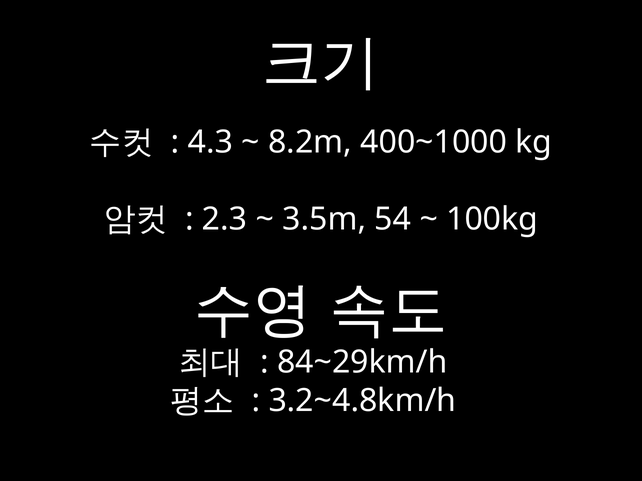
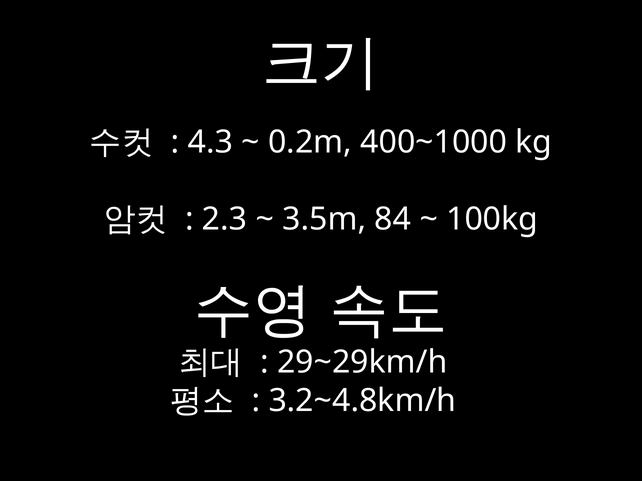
8.2m: 8.2m -> 0.2m
54: 54 -> 84
84~29km/h: 84~29km/h -> 29~29km/h
